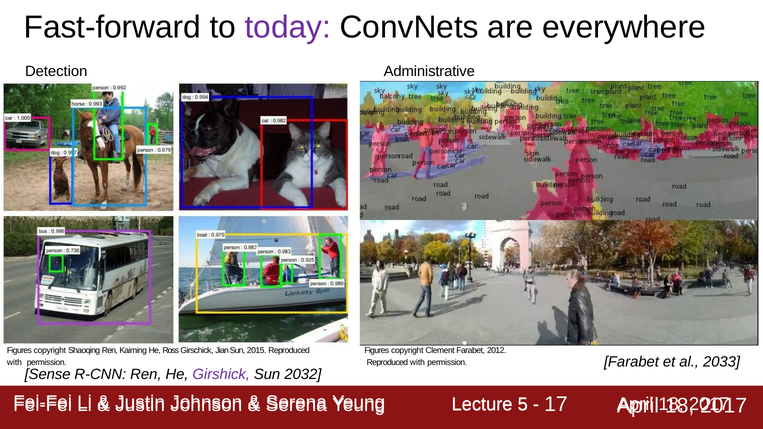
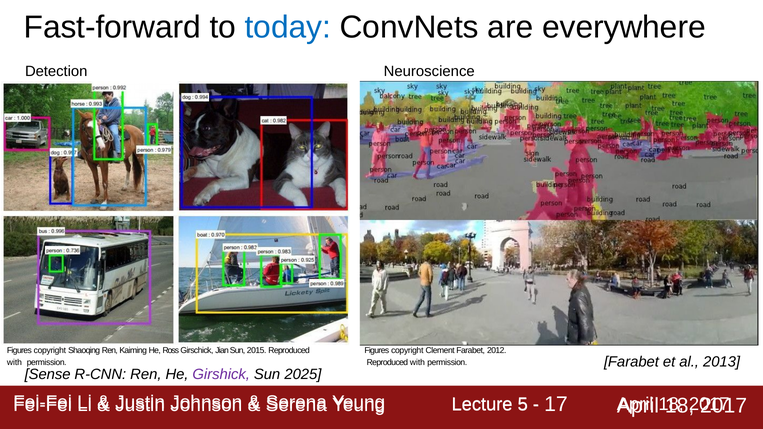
today colour: purple -> blue
Administrative: Administrative -> Neuroscience
2033: 2033 -> 2013
2032: 2032 -> 2025
